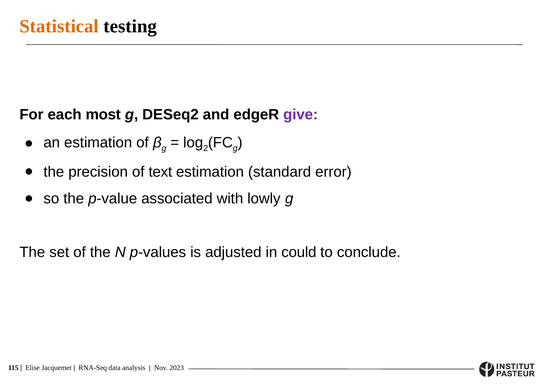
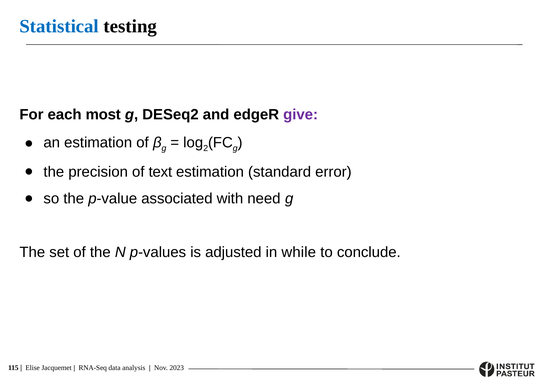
Statistical colour: orange -> blue
lowly: lowly -> need
could: could -> while
